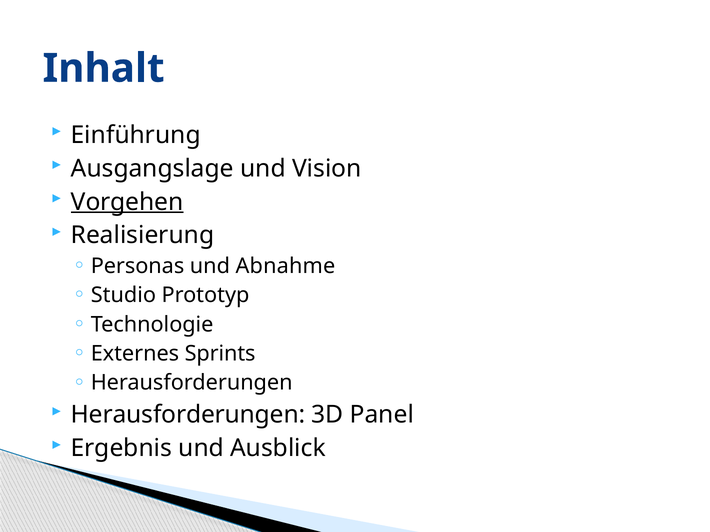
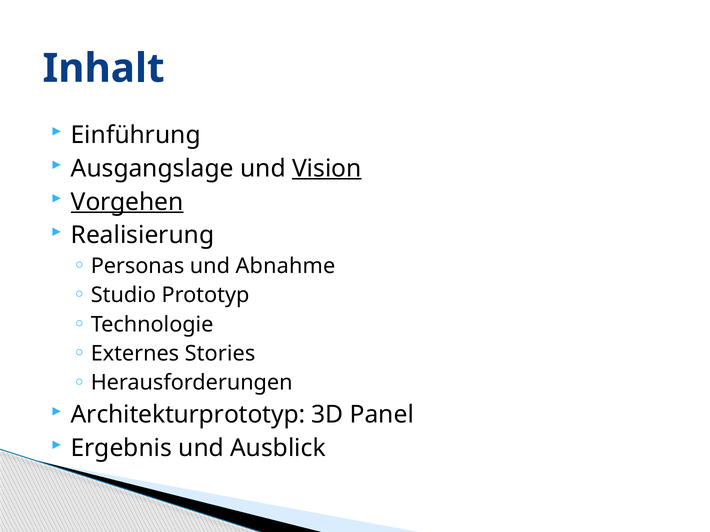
Vision underline: none -> present
Sprints: Sprints -> Stories
Herausforderungen at (188, 415): Herausforderungen -> Architekturprototyp
